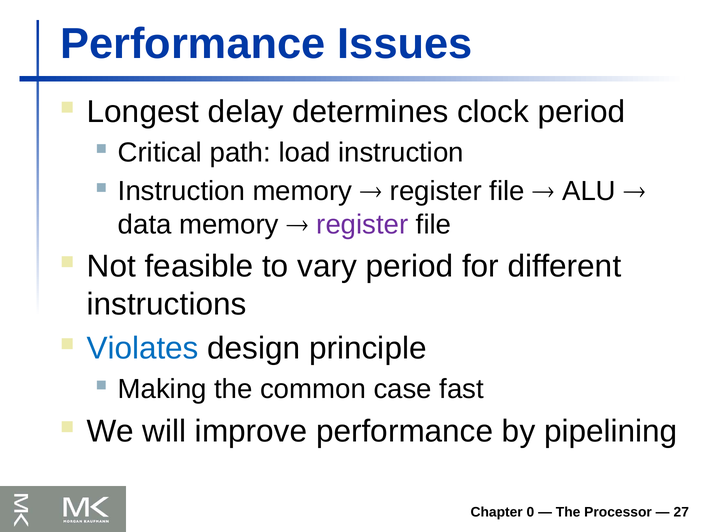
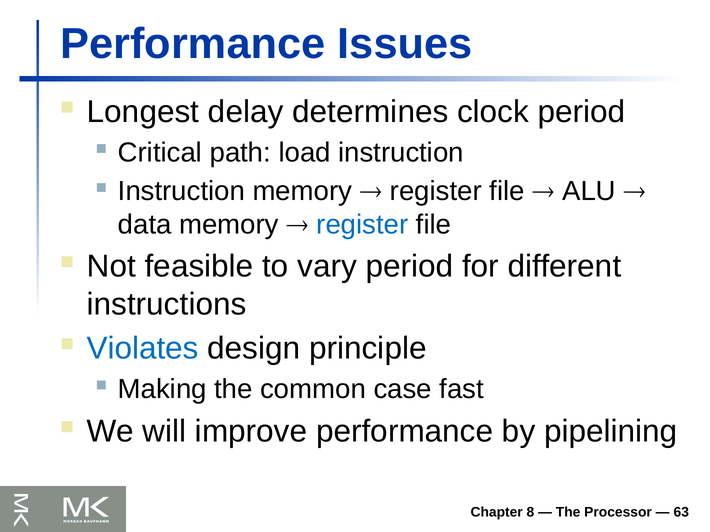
register at (362, 225) colour: purple -> blue
0: 0 -> 8
27: 27 -> 63
